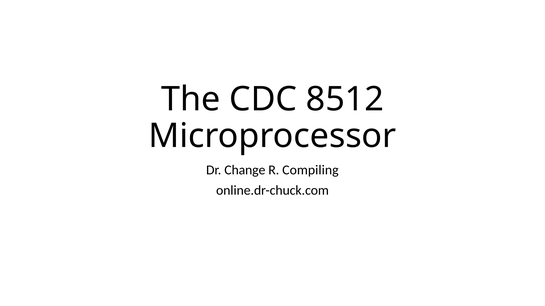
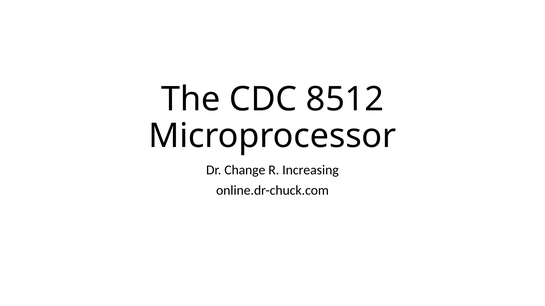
Compiling: Compiling -> Increasing
